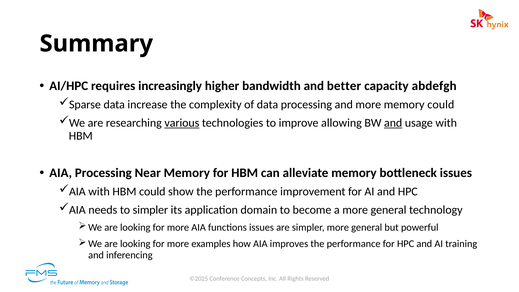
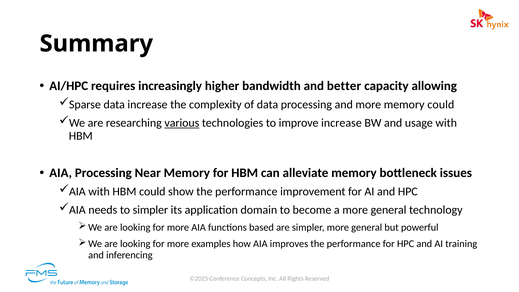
abdefgh: abdefgh -> allowing
improve allowing: allowing -> increase
and at (393, 123) underline: present -> none
functions issues: issues -> based
